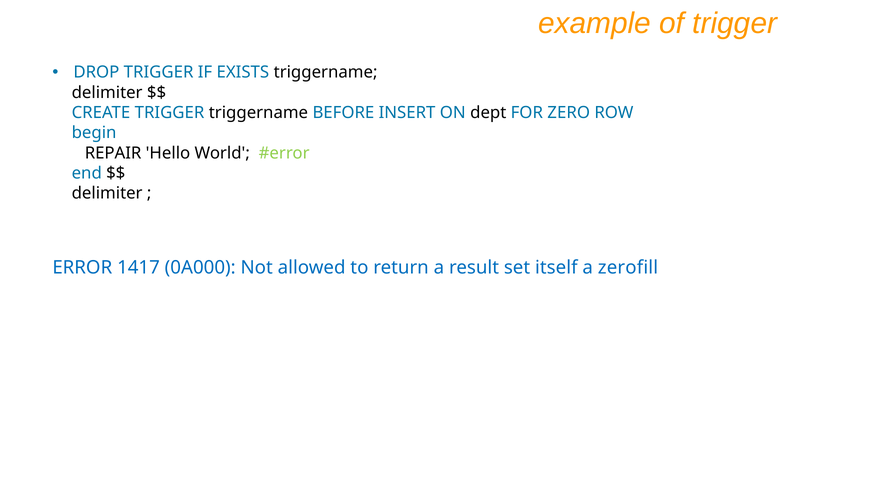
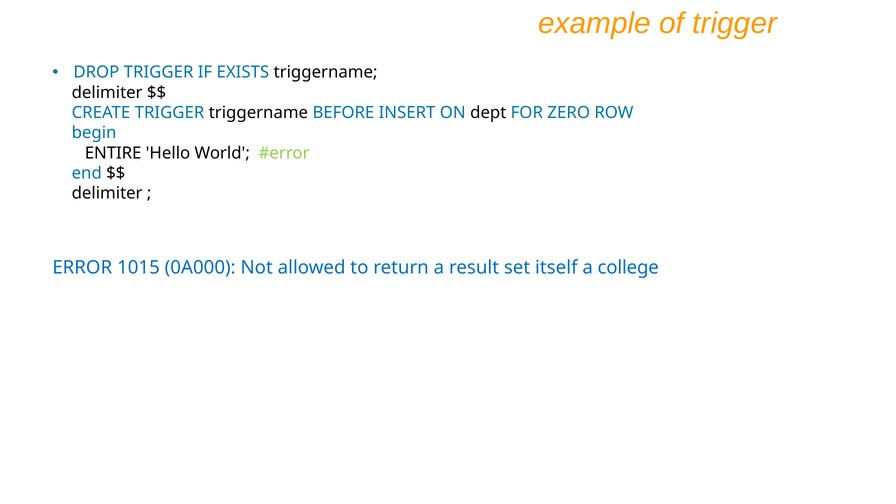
REPAIR: REPAIR -> ENTIRE
1417: 1417 -> 1015
zerofill: zerofill -> college
